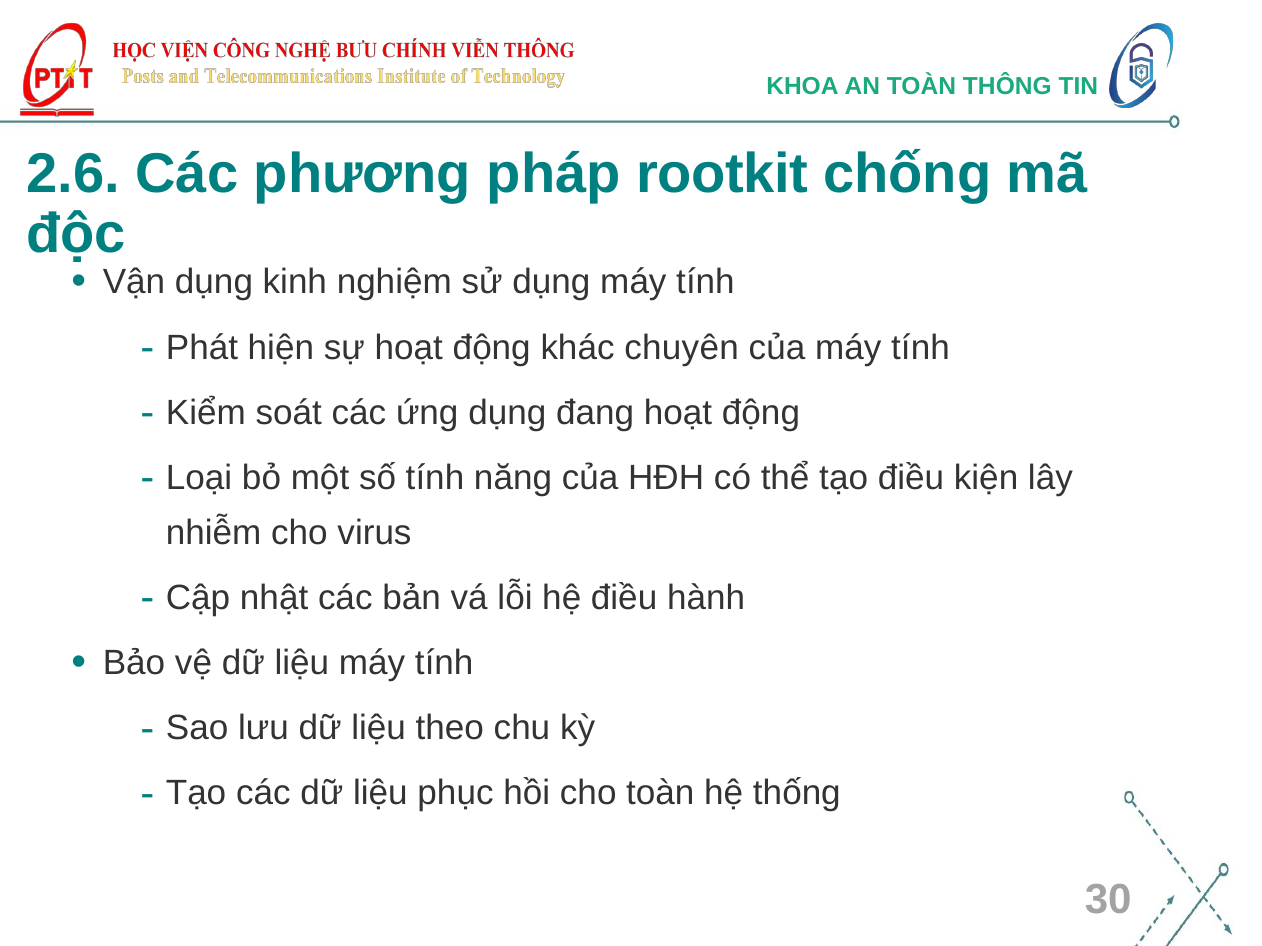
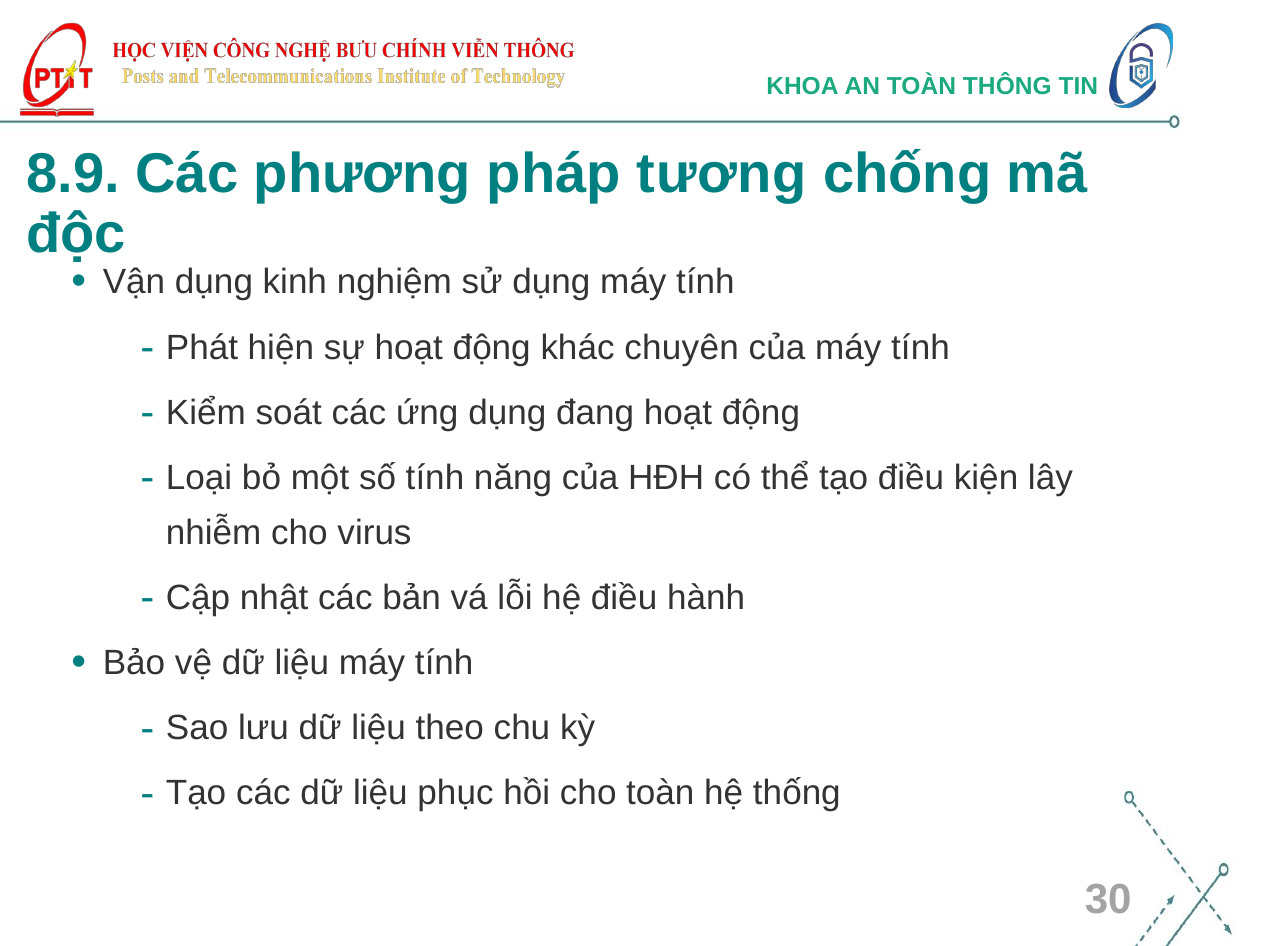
2.6: 2.6 -> 8.9
rootkit: rootkit -> tương
